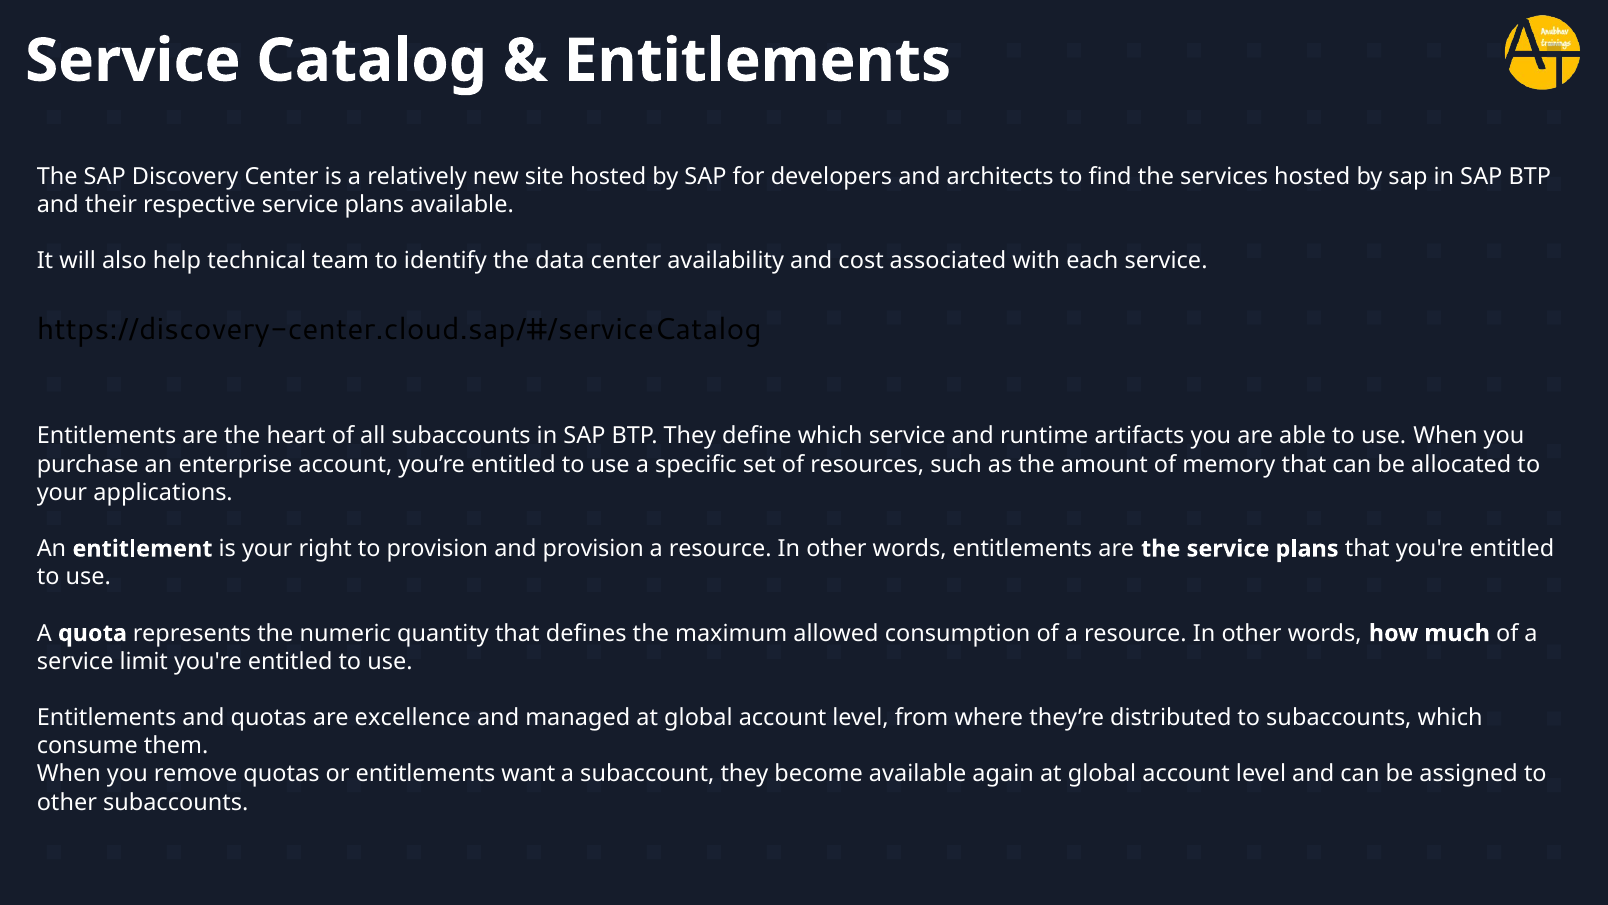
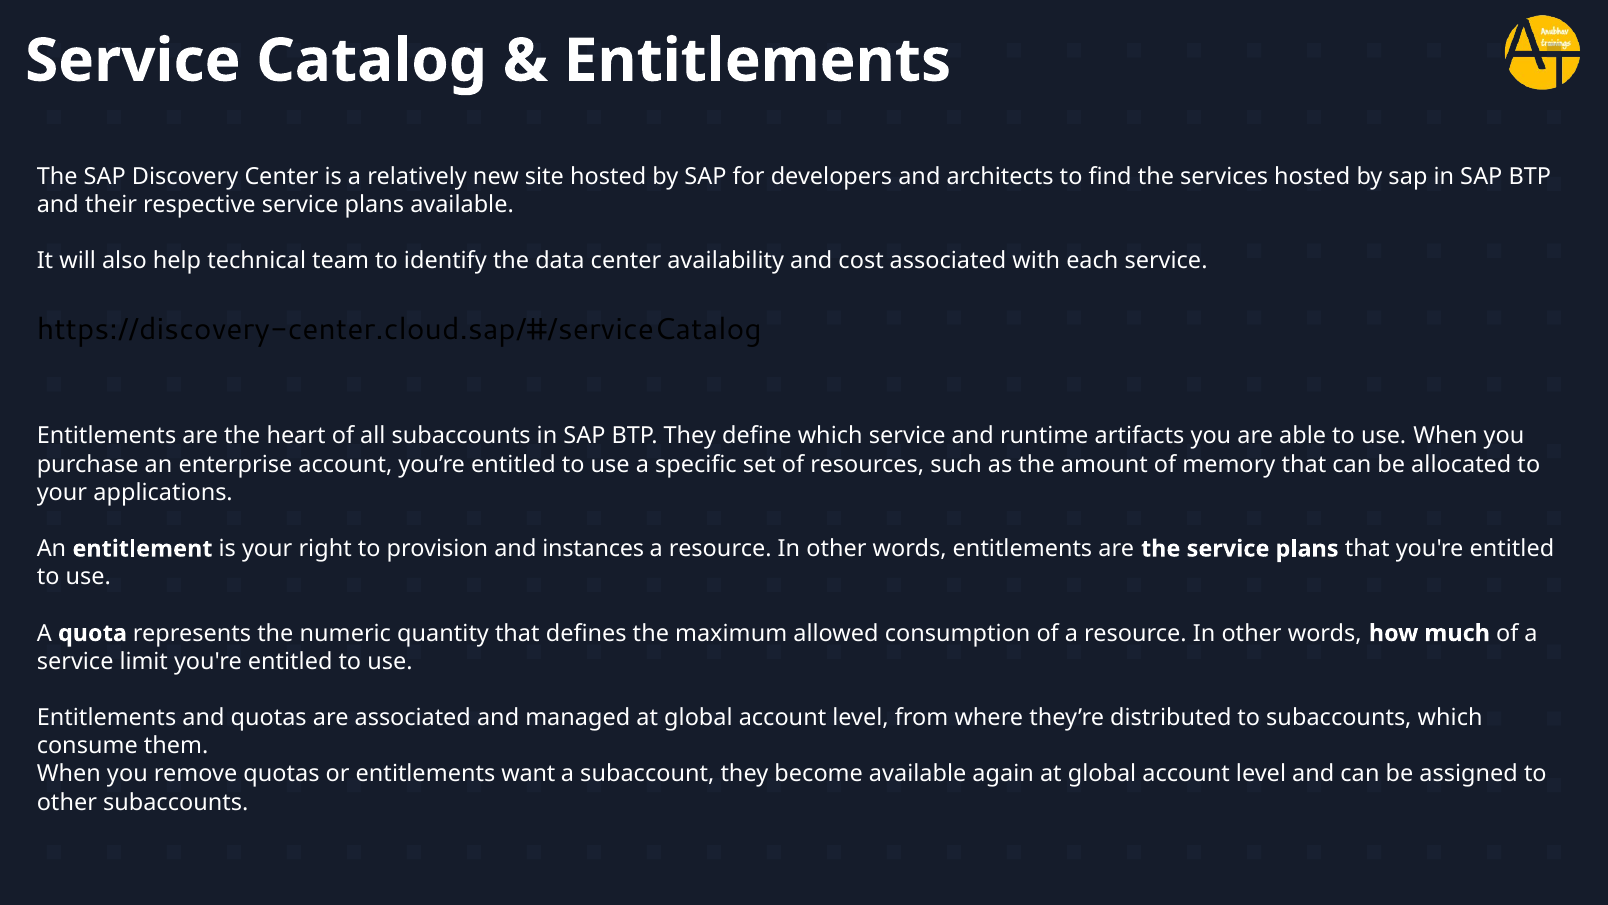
and provision: provision -> instances
are excellence: excellence -> associated
